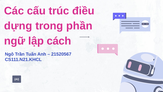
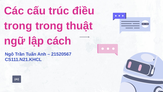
dựng at (18, 26): dựng -> trong
phần: phần -> thuật
